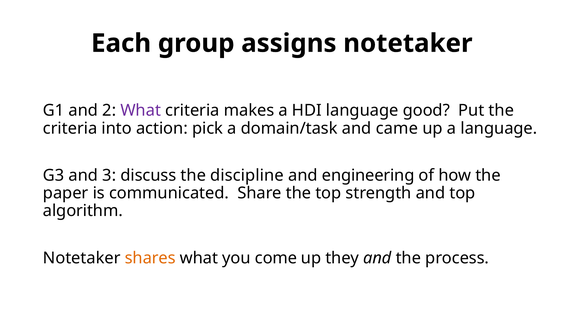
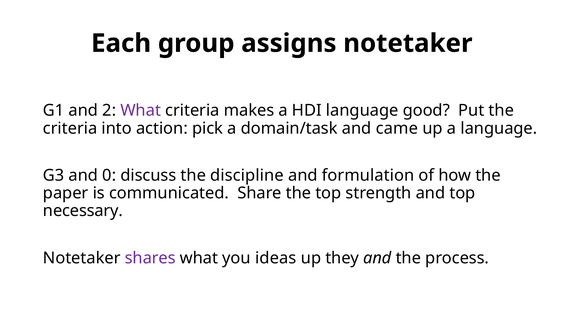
3: 3 -> 0
engineering: engineering -> formulation
algorithm: algorithm -> necessary
shares colour: orange -> purple
come: come -> ideas
